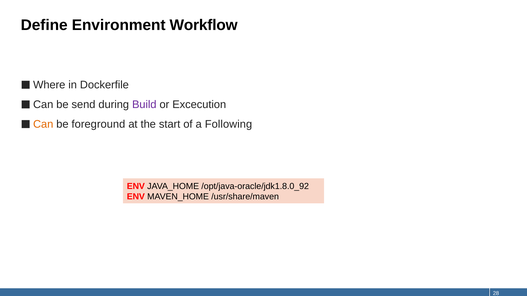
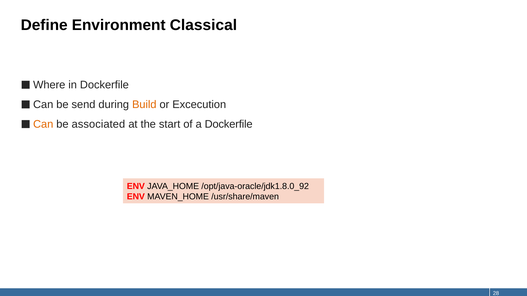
Workflow: Workflow -> Classical
Build colour: purple -> orange
foreground: foreground -> associated
a Following: Following -> Dockerfile
